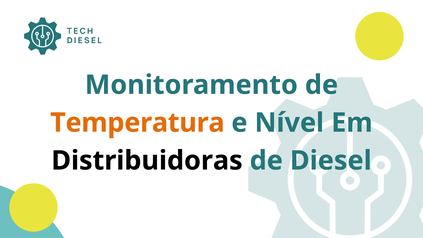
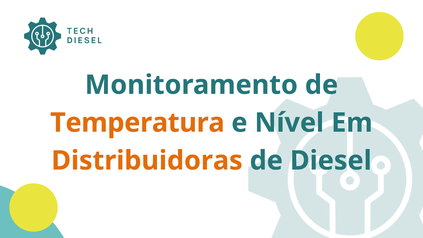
Distribuidoras colour: black -> orange
